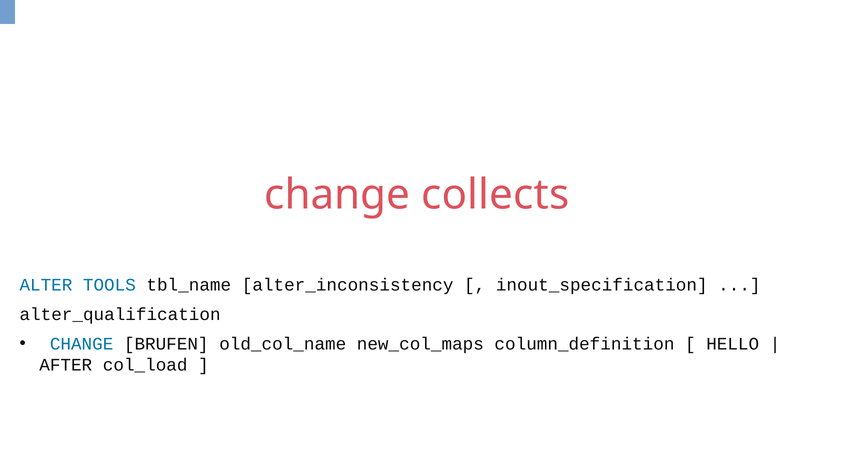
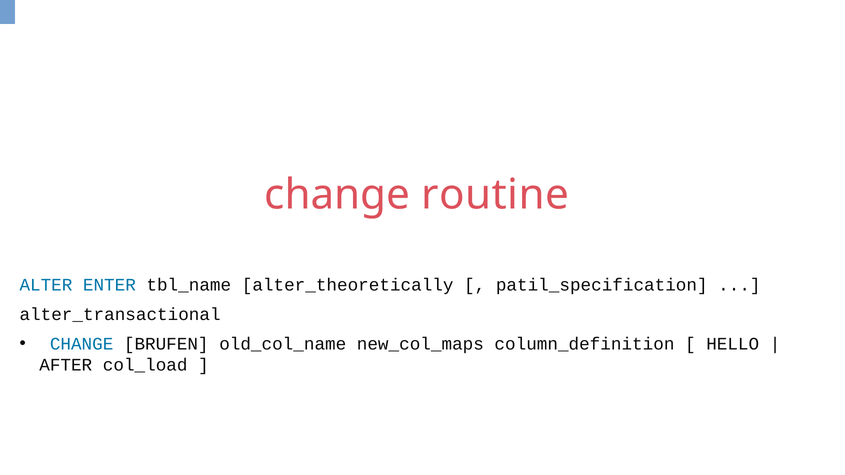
collects: collects -> routine
TOOLS: TOOLS -> ENTER
alter_inconsistency: alter_inconsistency -> alter_theoretically
inout_specification: inout_specification -> patil_specification
alter_qualification: alter_qualification -> alter_transactional
